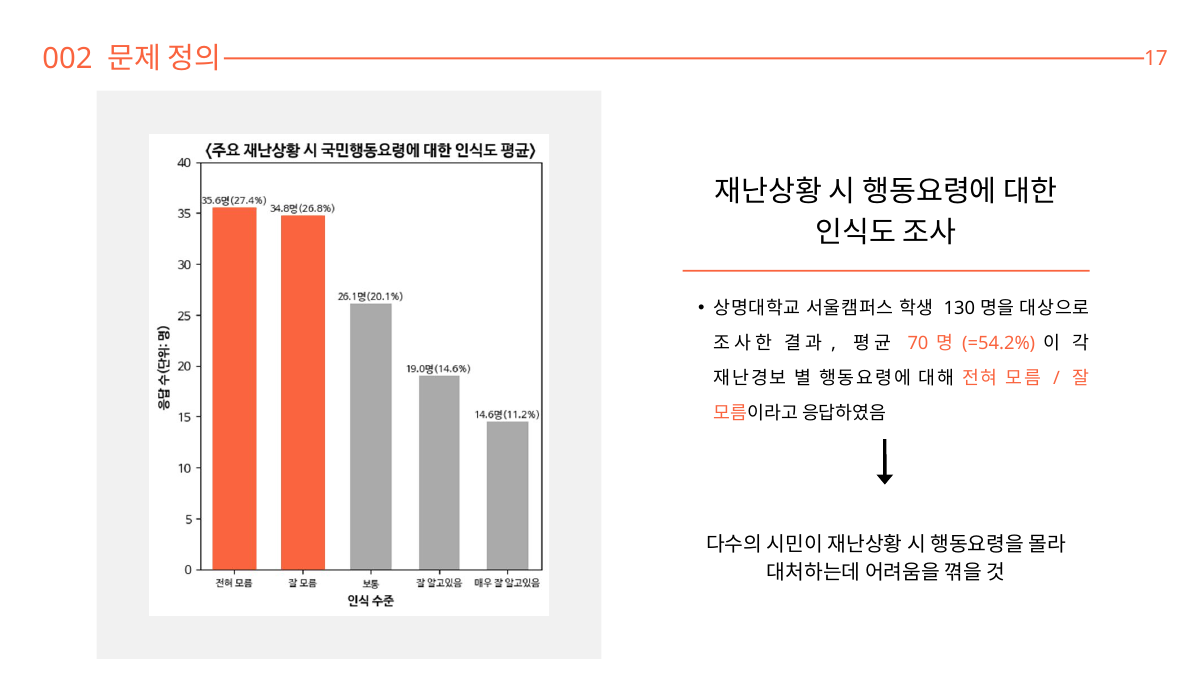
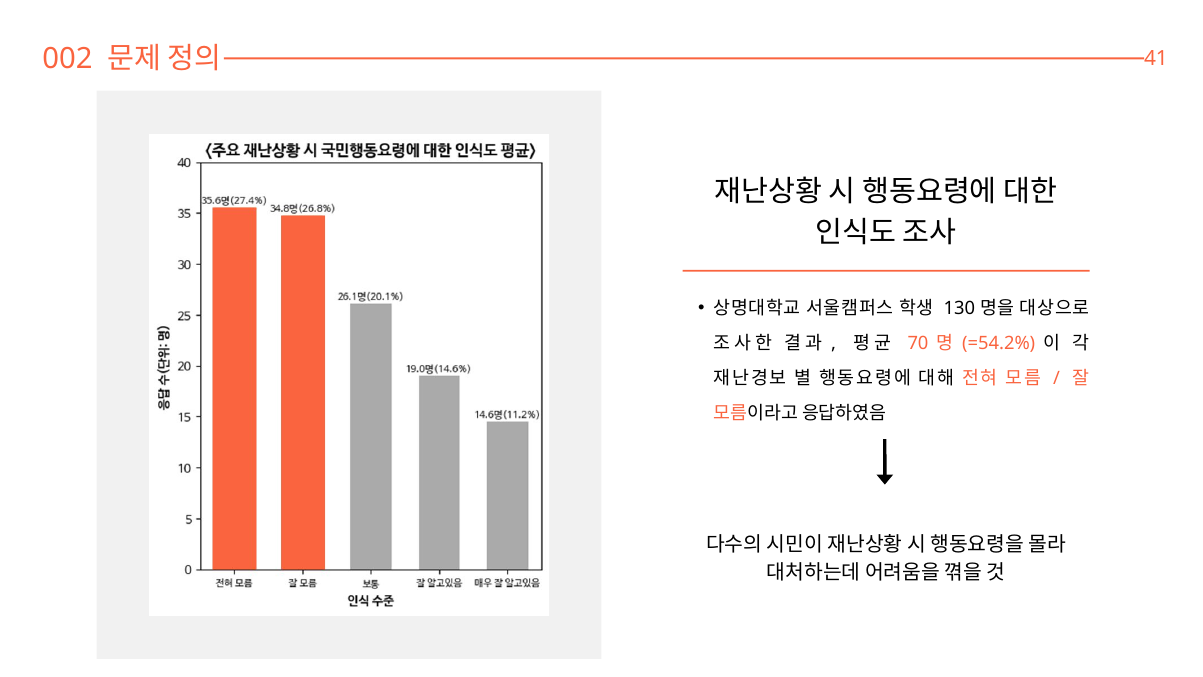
17: 17 -> 41
